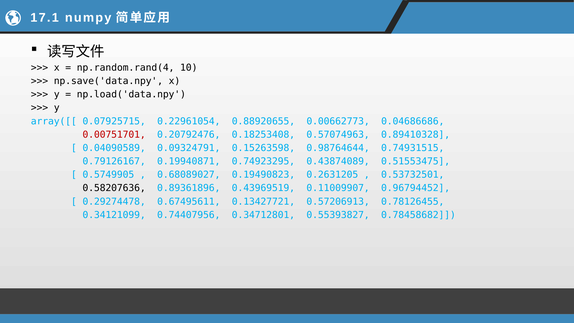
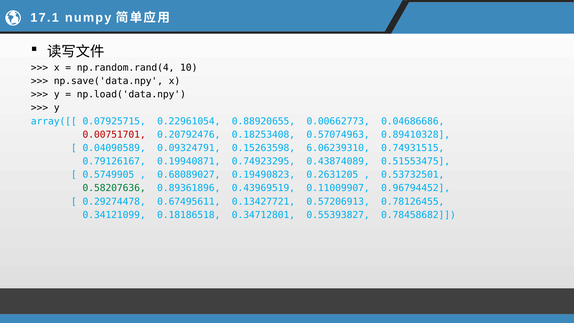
0.98764644: 0.98764644 -> 6.06239310
0.58207636 colour: black -> green
0.74407956: 0.74407956 -> 0.18186518
